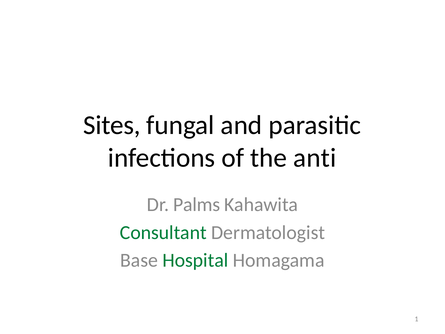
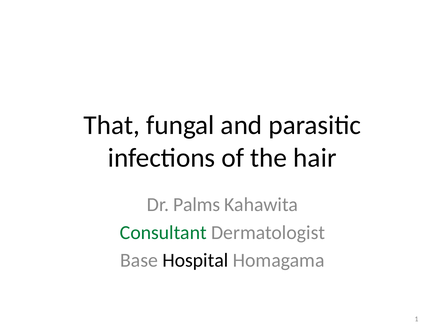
Sites: Sites -> That
anti: anti -> hair
Hospital colour: green -> black
